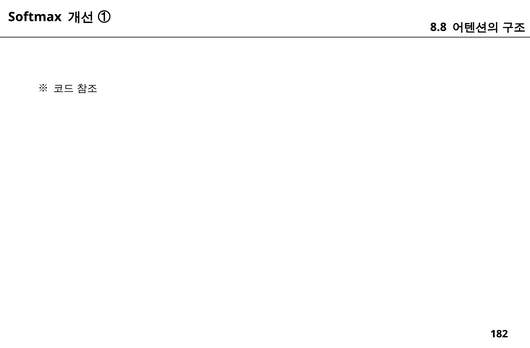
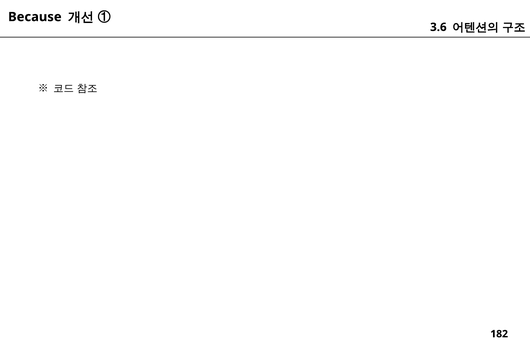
Softmax: Softmax -> Because
8.8: 8.8 -> 3.6
